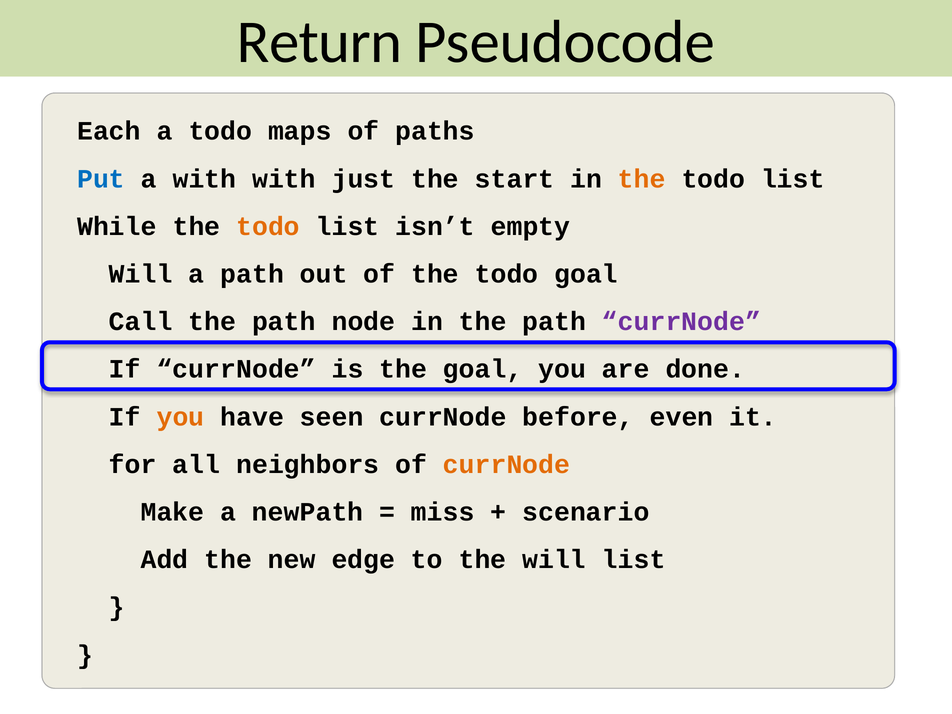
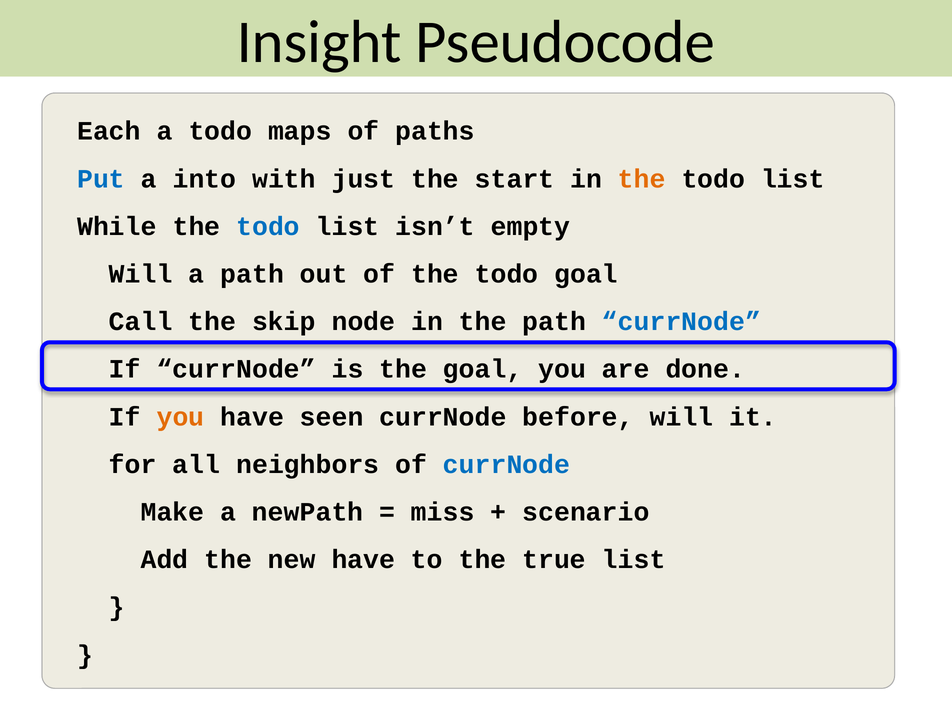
Return: Return -> Insight
a with: with -> into
todo at (268, 226) colour: orange -> blue
Call the path: path -> skip
currNode at (681, 322) colour: purple -> blue
before even: even -> will
currNode at (507, 464) colour: orange -> blue
new edge: edge -> have
the will: will -> true
